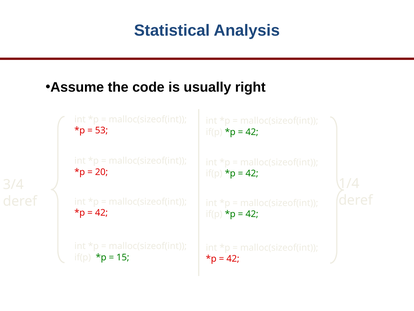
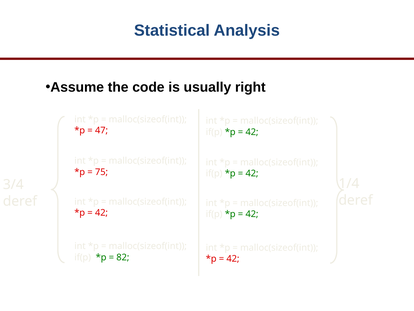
53: 53 -> 47
20: 20 -> 75
15: 15 -> 82
